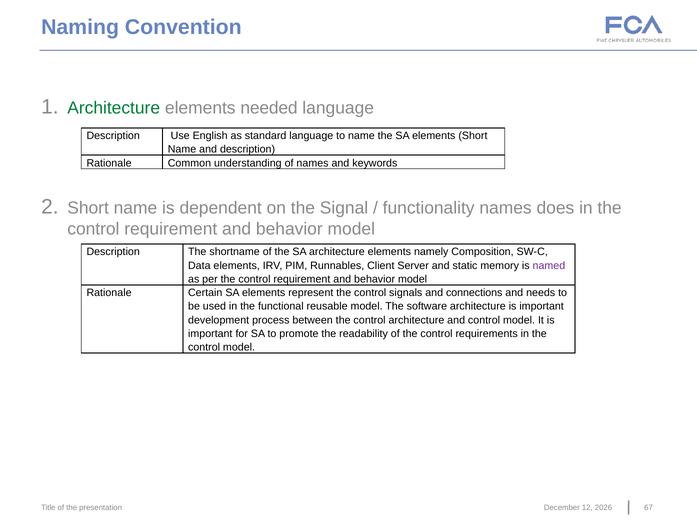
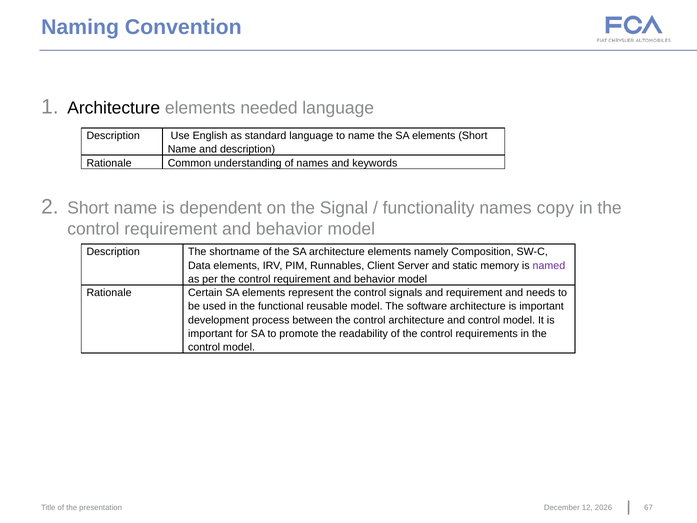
Architecture at (114, 108) colour: green -> black
does: does -> copy
and connections: connections -> requirement
